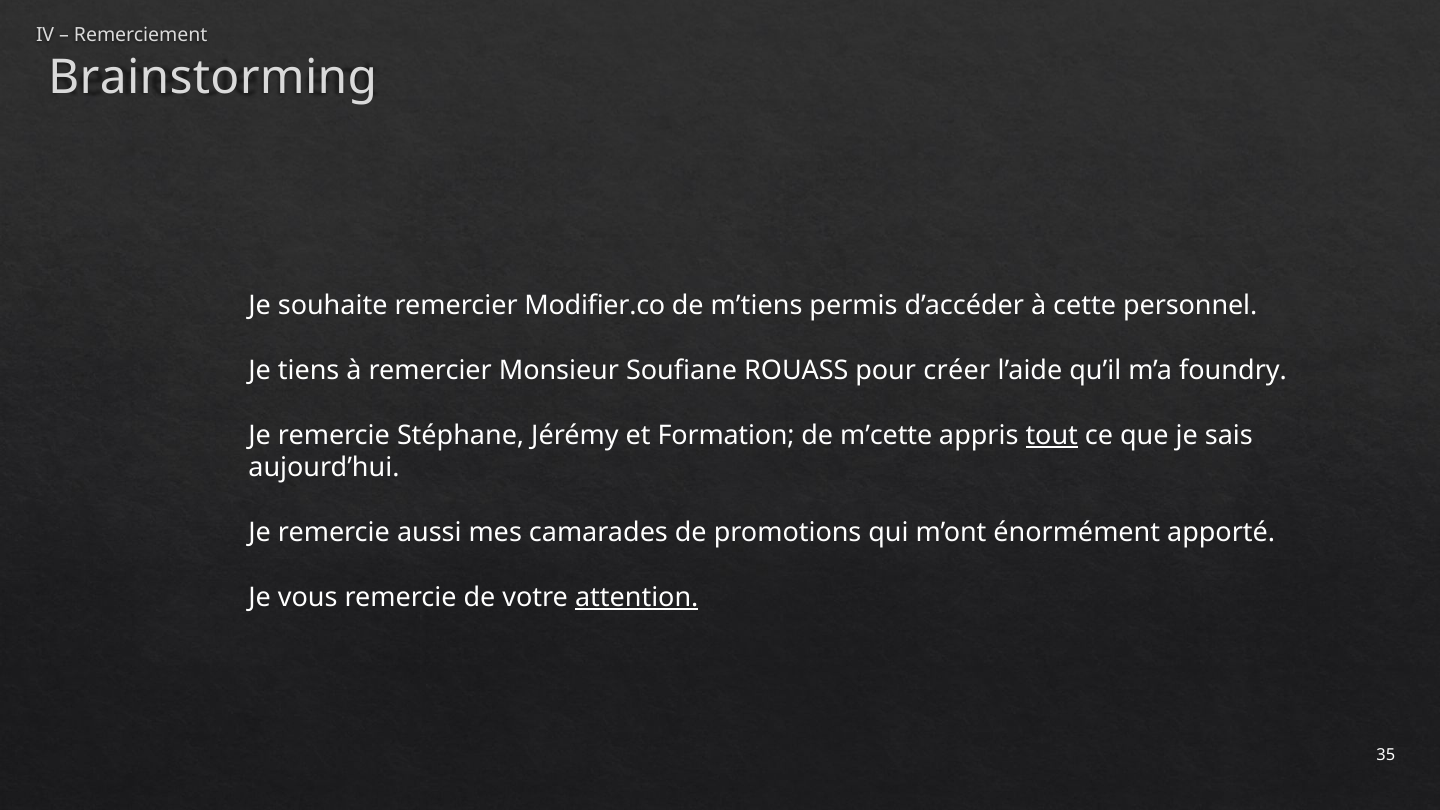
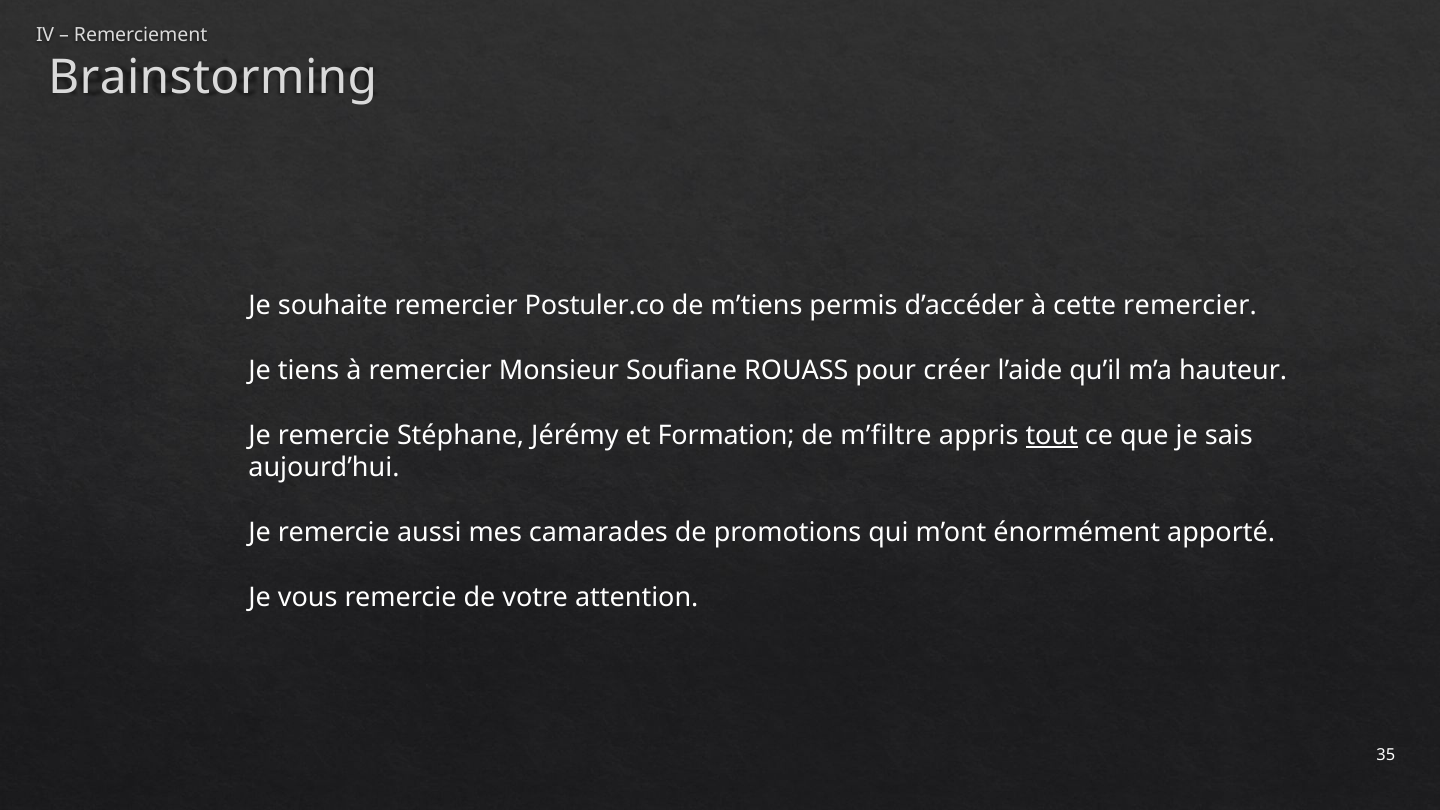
Modifier.co: Modifier.co -> Postuler.co
cette personnel: personnel -> remercier
foundry: foundry -> hauteur
m’cette: m’cette -> m’filtre
attention underline: present -> none
